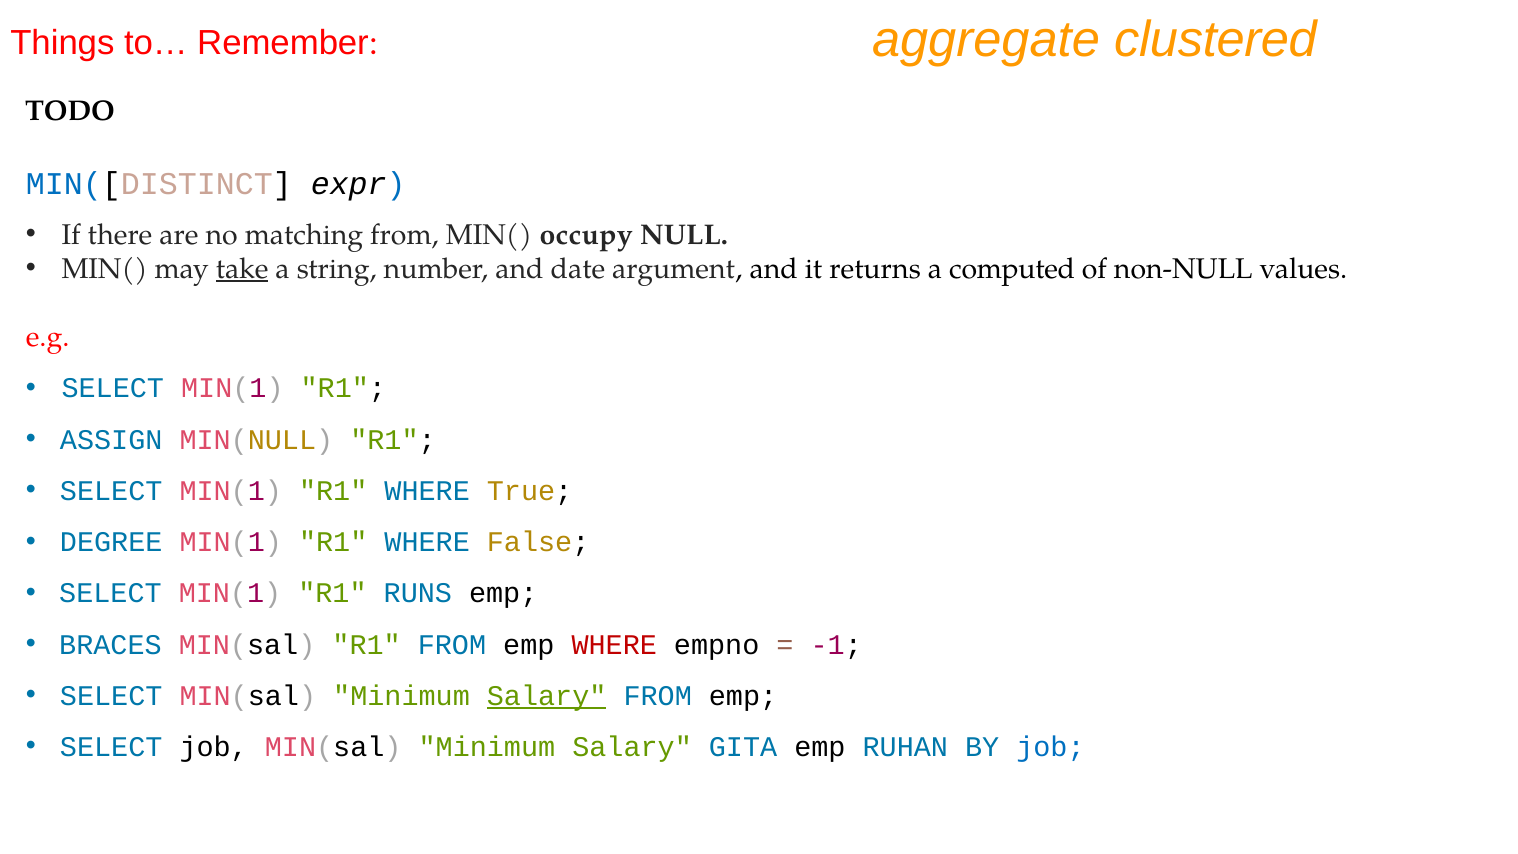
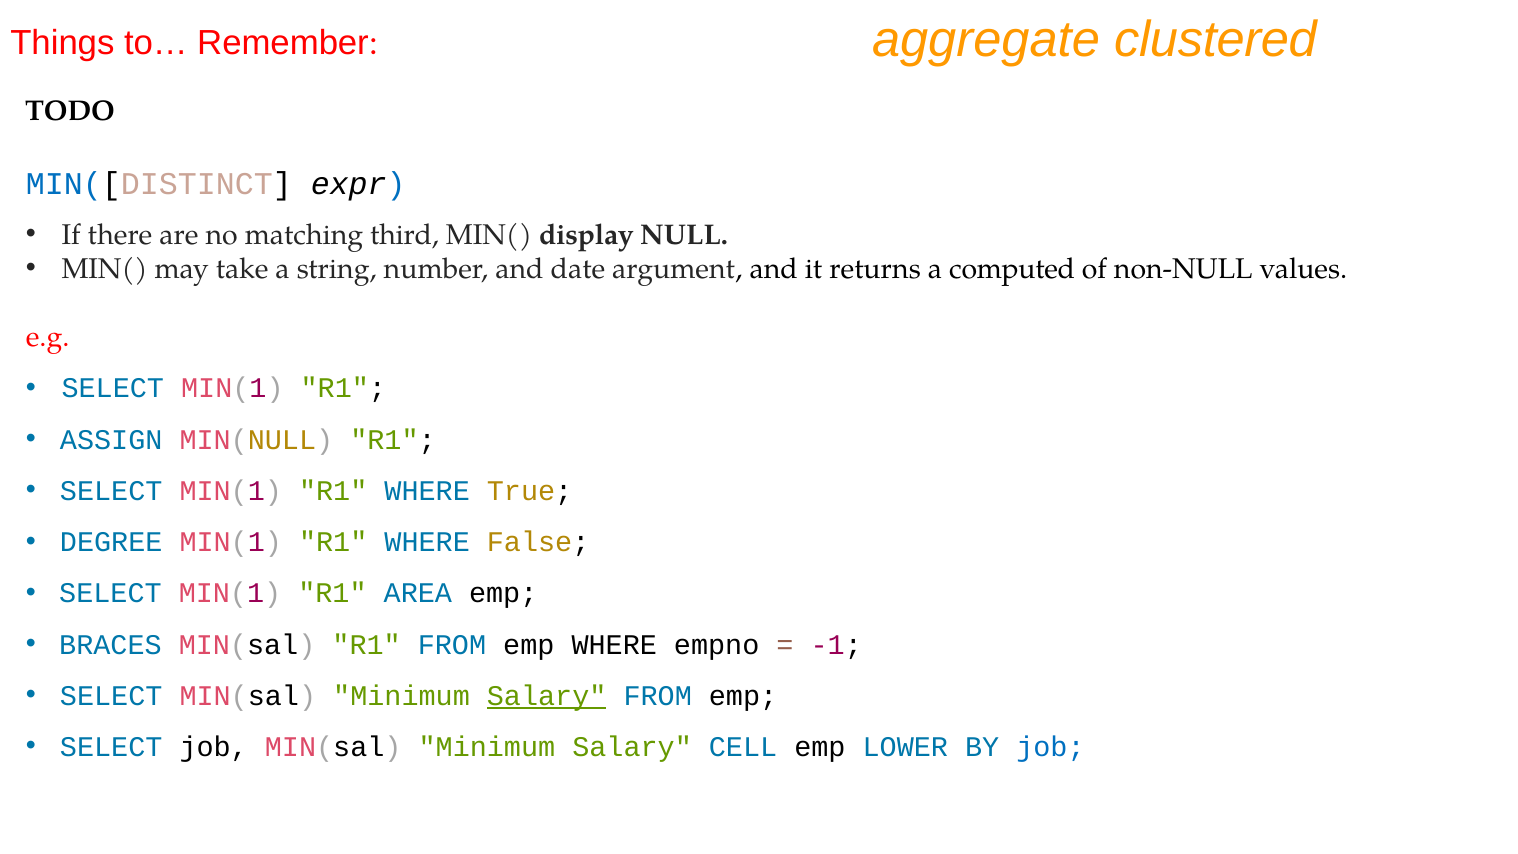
matching from: from -> third
occupy: occupy -> display
take underline: present -> none
RUNS: RUNS -> AREA
WHERE at (614, 645) colour: red -> black
GITA: GITA -> CELL
RUHAN: RUHAN -> LOWER
